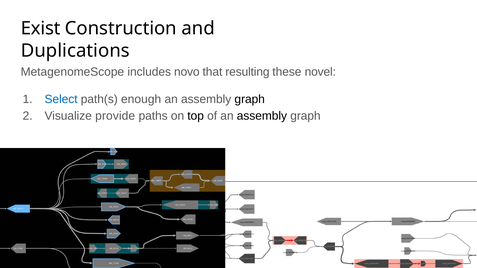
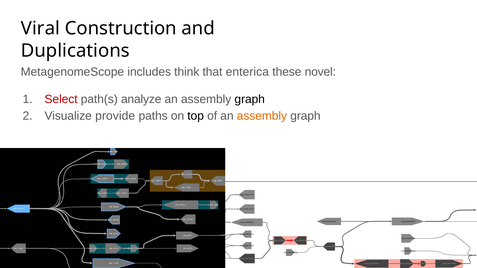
Exist: Exist -> Viral
novo: novo -> think
resulting: resulting -> enterica
Select colour: blue -> red
enough: enough -> analyze
assembly at (262, 116) colour: black -> orange
